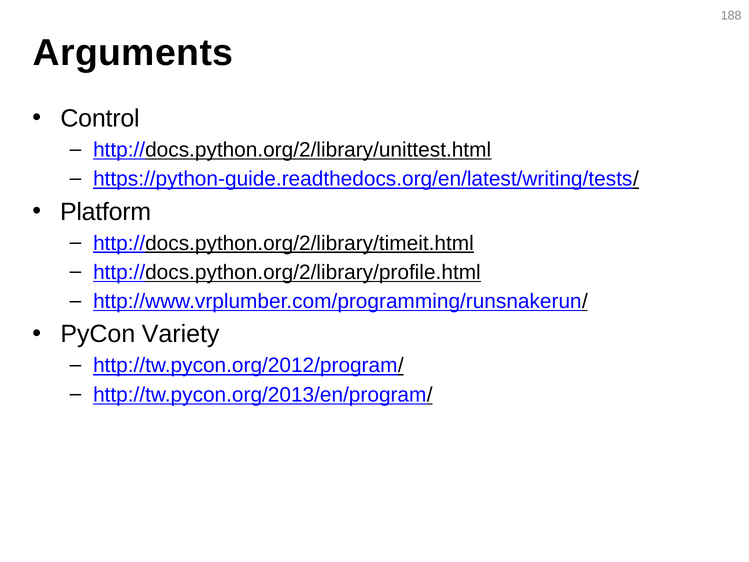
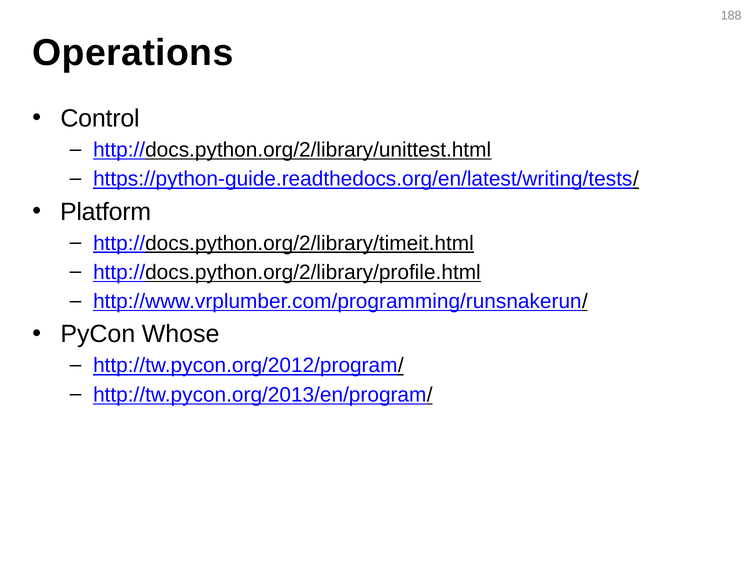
Arguments: Arguments -> Operations
Variety: Variety -> Whose
